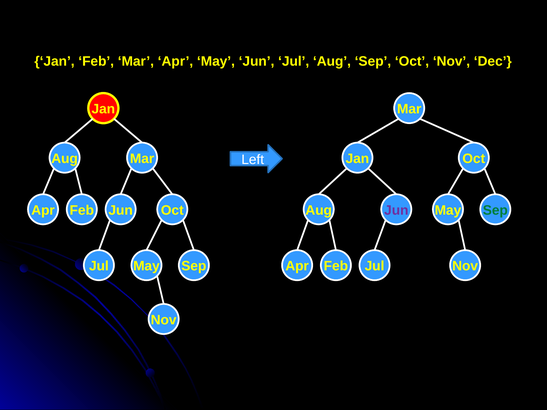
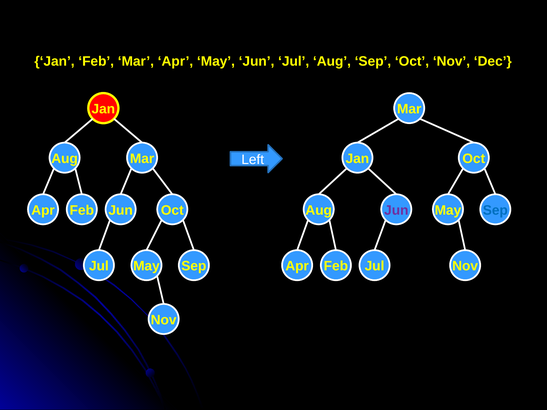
Sep at (495, 210) colour: green -> blue
